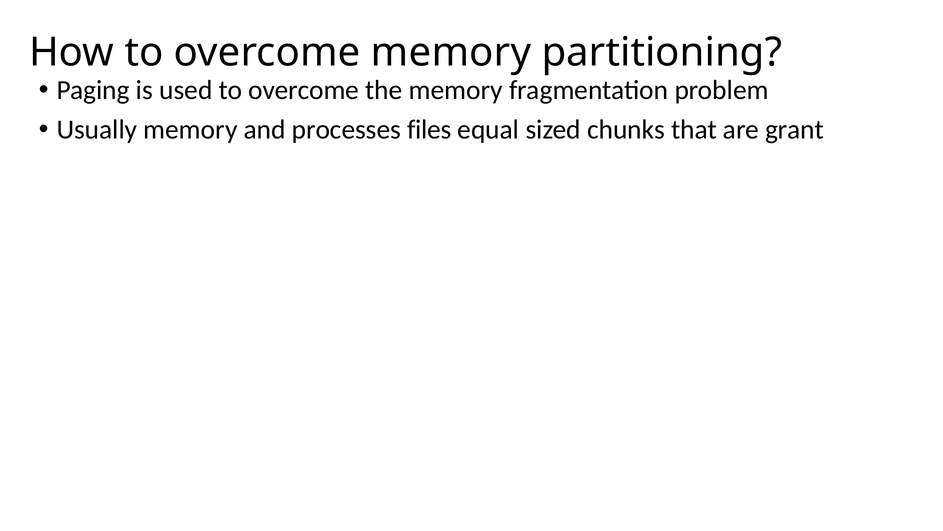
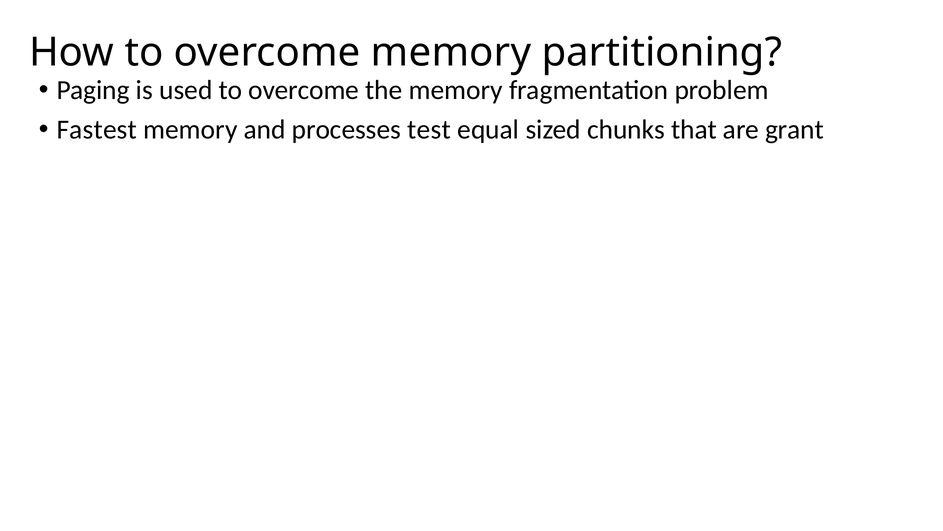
Usually: Usually -> Fastest
files: files -> test
